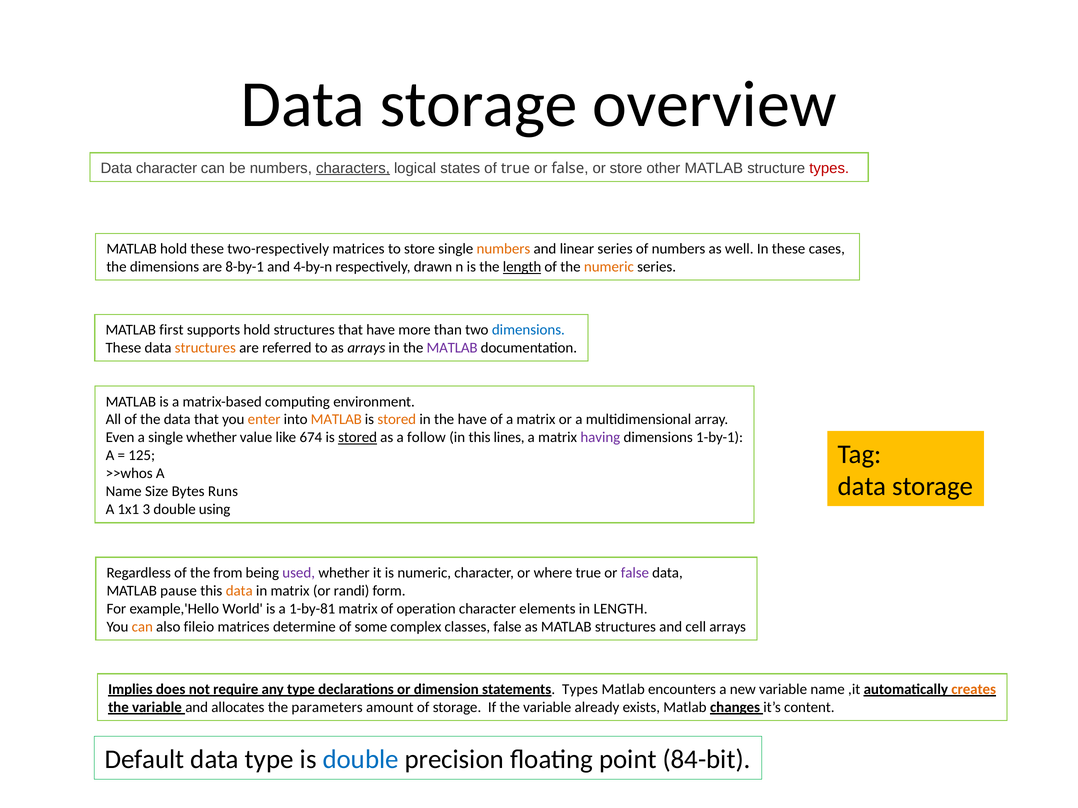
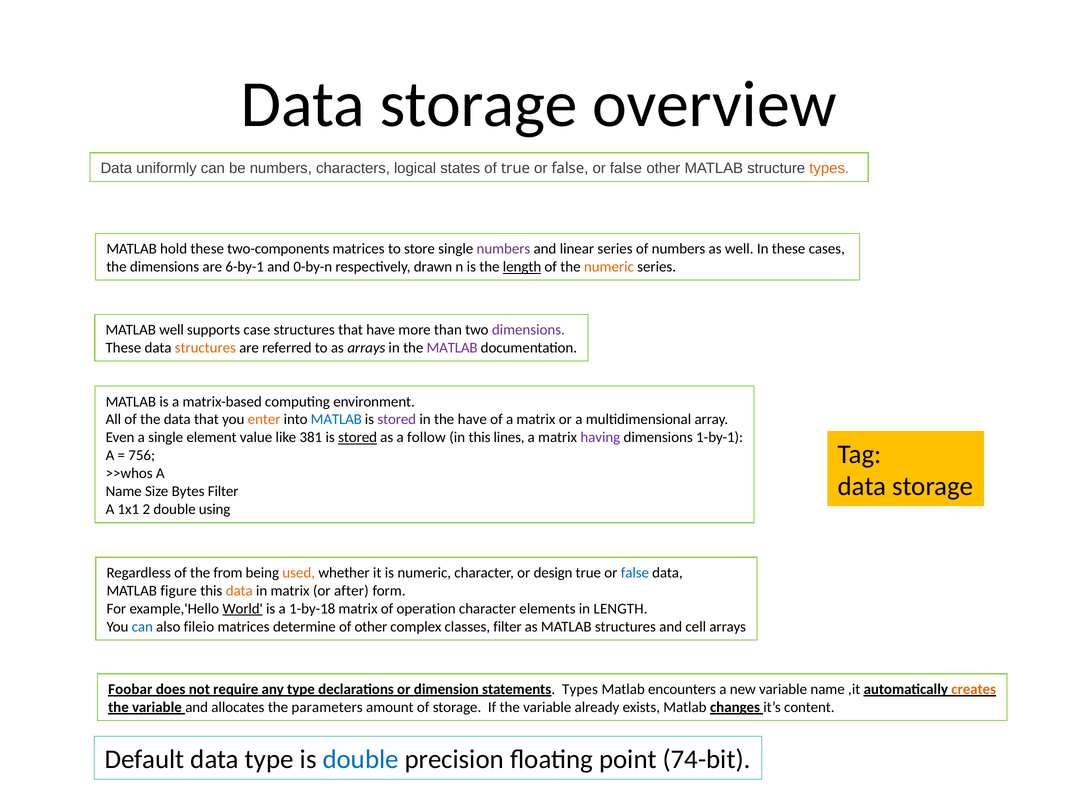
Data character: character -> uniformly
characters underline: present -> none
false or store: store -> false
types at (829, 168) colour: red -> orange
two-respectively: two-respectively -> two-components
numbers at (503, 249) colour: orange -> purple
8-by-1: 8-by-1 -> 6-by-1
4-by-n: 4-by-n -> 0-by-n
MATLAB first: first -> well
supports hold: hold -> case
dimensions at (528, 330) colour: blue -> purple
MATLAB at (336, 420) colour: orange -> blue
stored at (397, 420) colour: orange -> purple
single whether: whether -> element
674: 674 -> 381
125: 125 -> 756
Bytes Runs: Runs -> Filter
3: 3 -> 2
used colour: purple -> orange
where: where -> design
false at (635, 573) colour: purple -> blue
pause: pause -> figure
randi: randi -> after
World underline: none -> present
1-by-81: 1-by-81 -> 1-by-18
can at (142, 627) colour: orange -> blue
of some: some -> other
classes false: false -> filter
Implies: Implies -> Foobar
84-bit: 84-bit -> 74-bit
